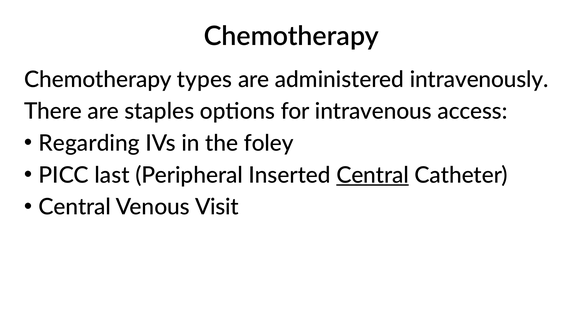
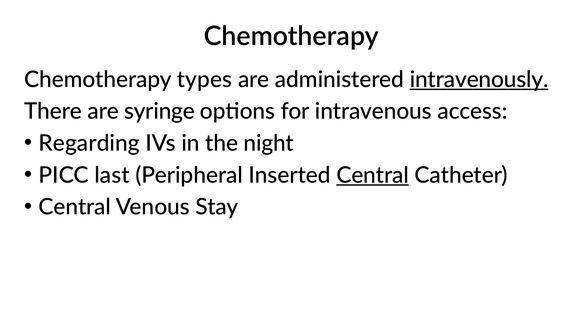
intravenously underline: none -> present
staples: staples -> syringe
foley: foley -> night
Visit: Visit -> Stay
